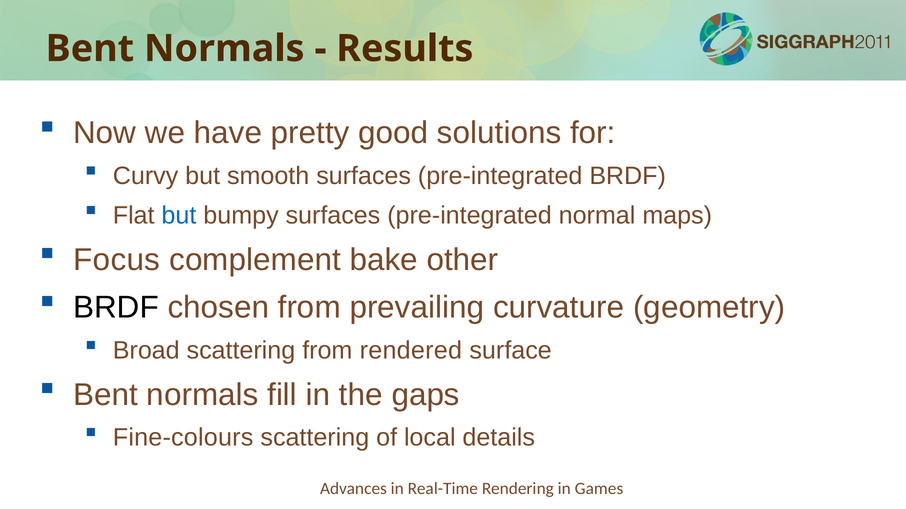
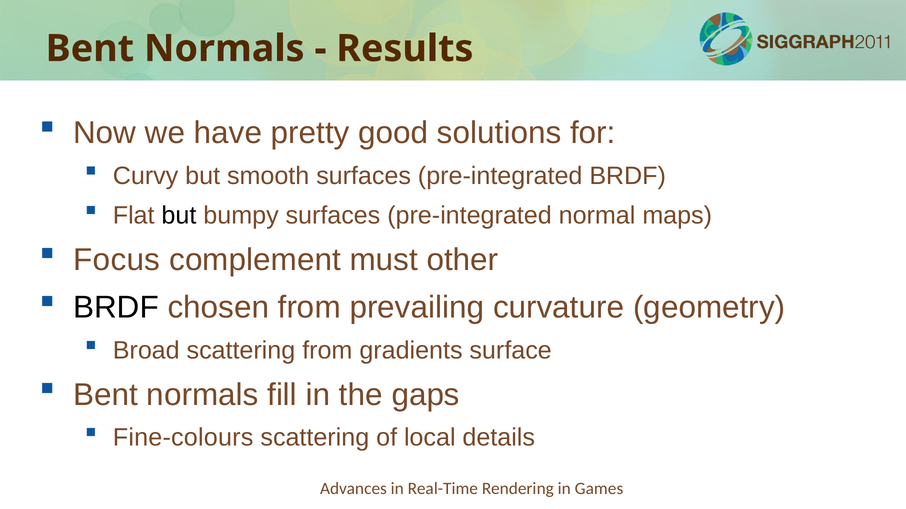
but at (179, 216) colour: blue -> black
bake: bake -> must
rendered: rendered -> gradients
